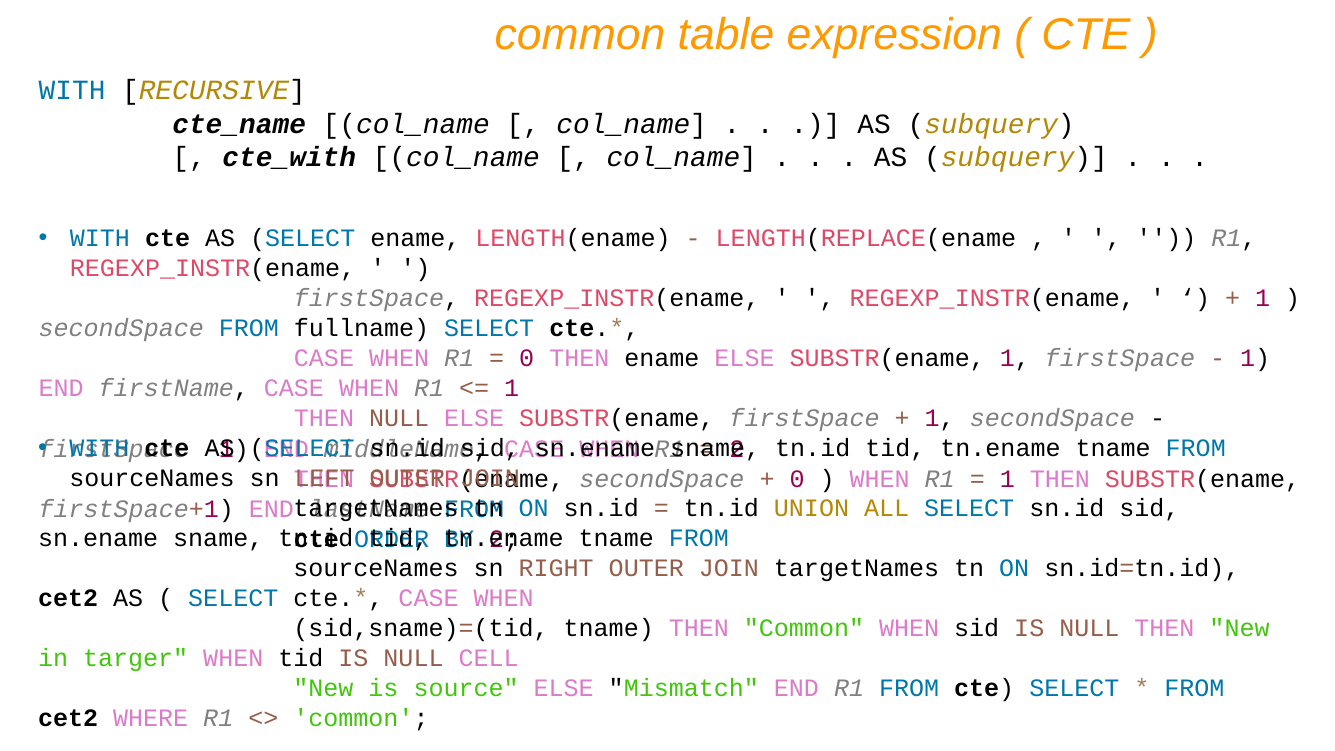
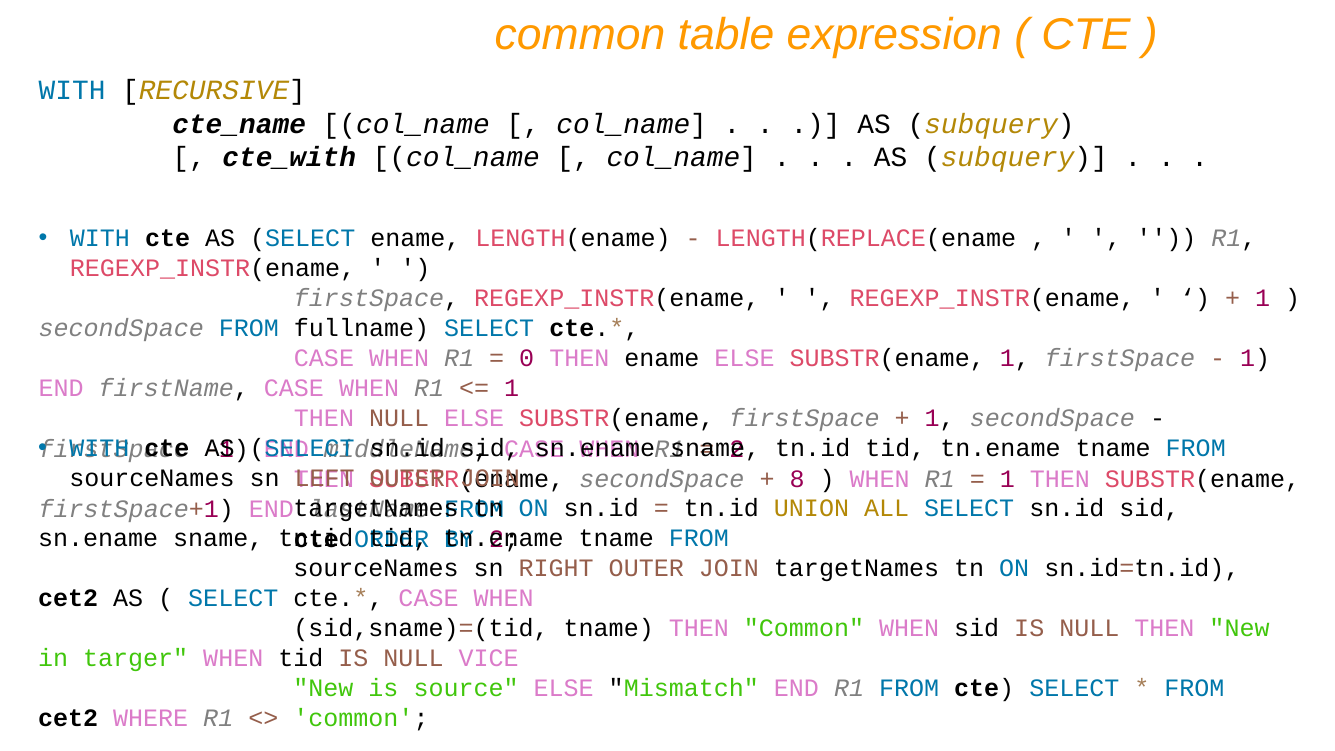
0 at (797, 479): 0 -> 8
CELL: CELL -> VICE
